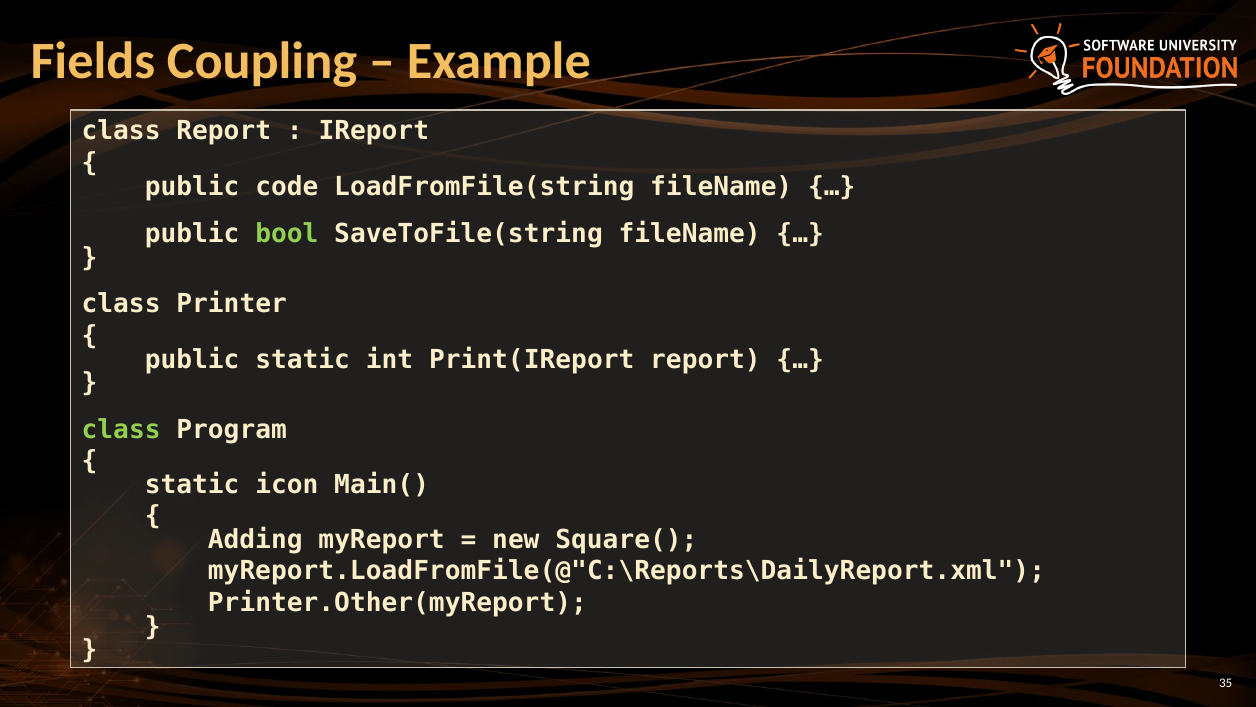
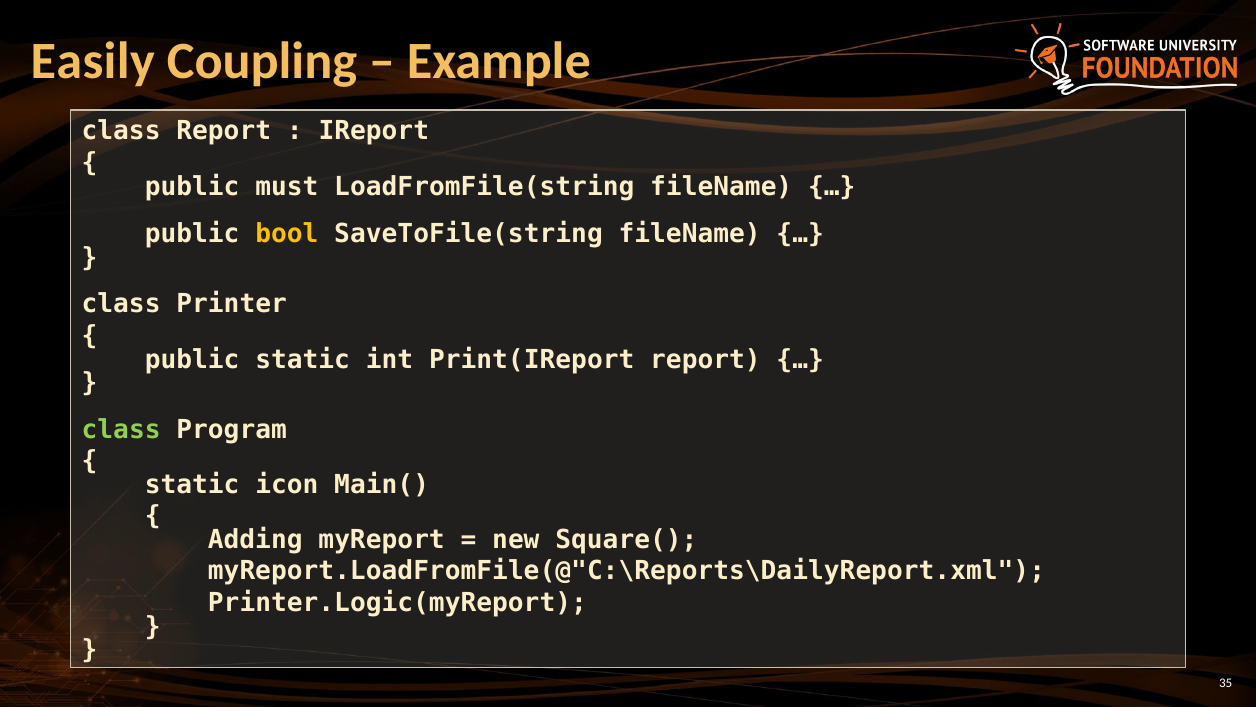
Fields: Fields -> Easily
code: code -> must
bool colour: light green -> yellow
Printer.Other(myReport: Printer.Other(myReport -> Printer.Logic(myReport
